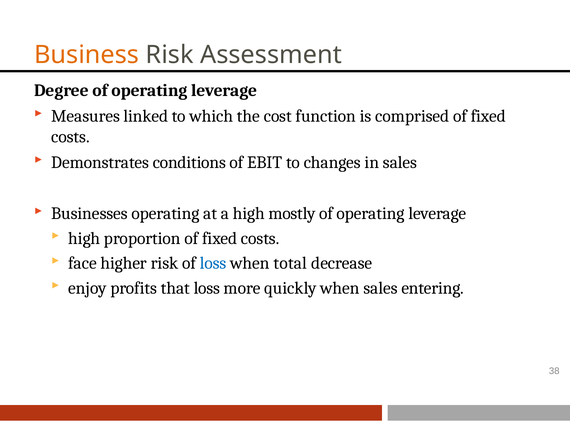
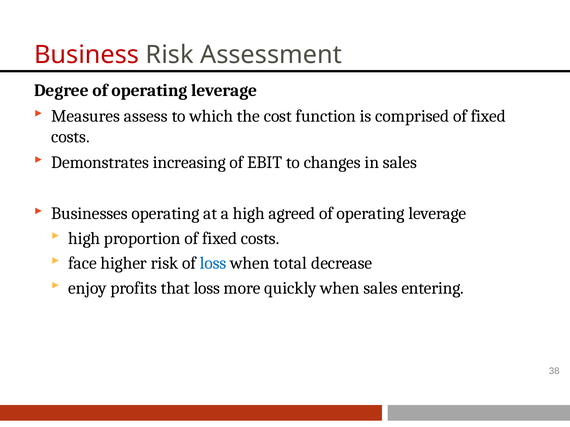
Business colour: orange -> red
linked: linked -> assess
conditions: conditions -> increasing
mostly: mostly -> agreed
